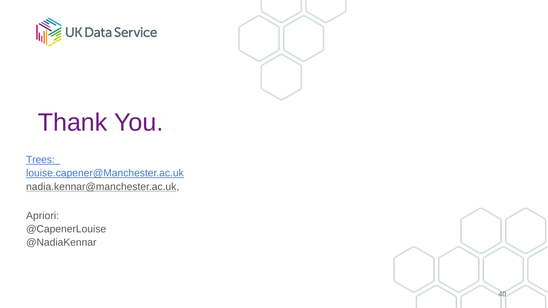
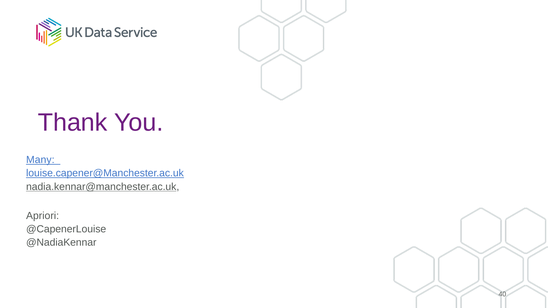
Trees: Trees -> Many
